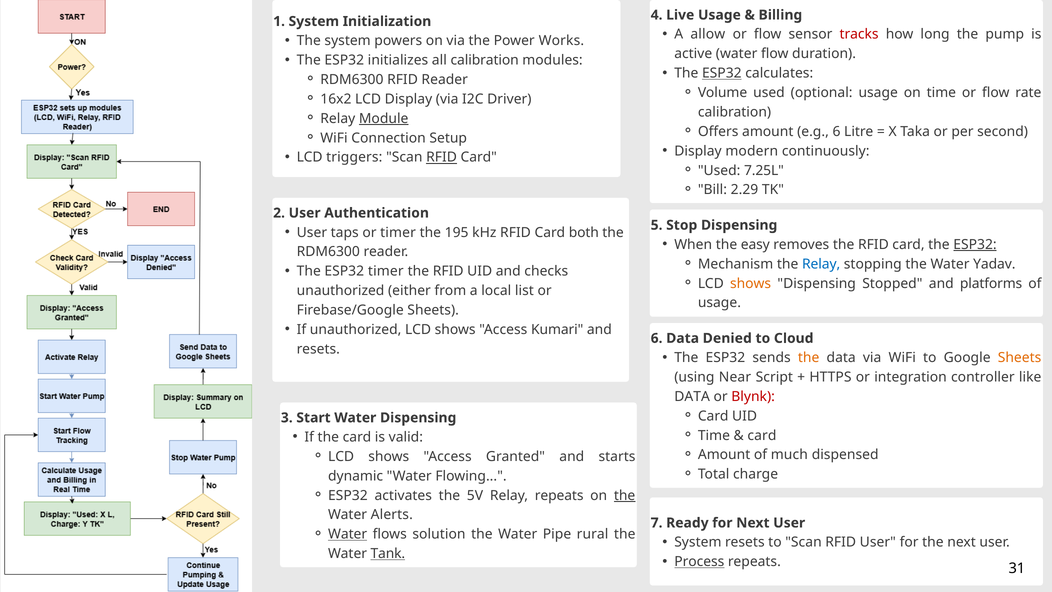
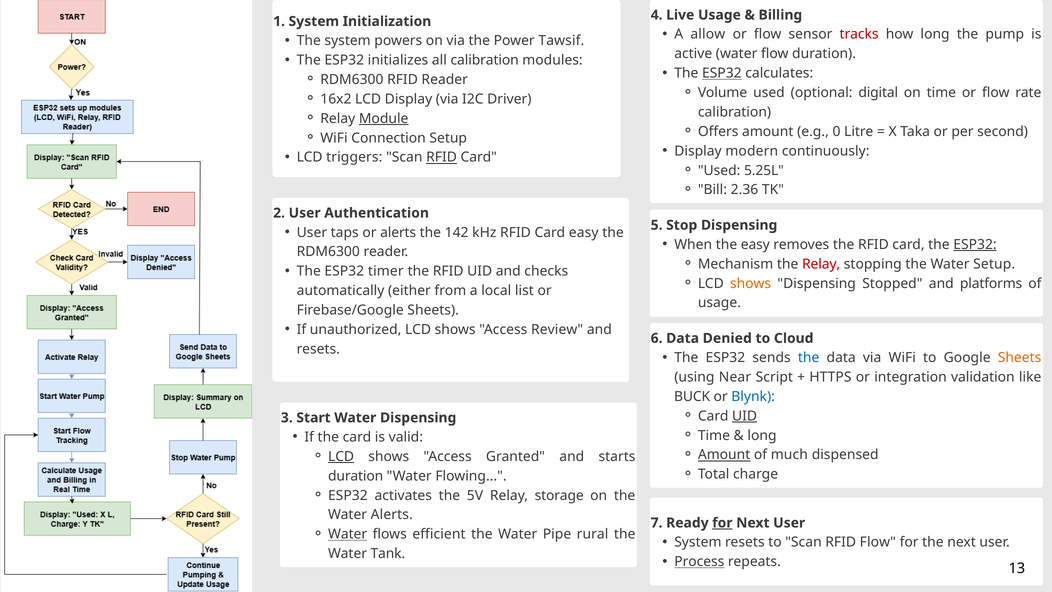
Works: Works -> Tawsif
optional usage: usage -> digital
e.g 6: 6 -> 0
7.25L: 7.25L -> 5.25L
2.29: 2.29 -> 2.36
or timer: timer -> alerts
195: 195 -> 142
Card both: both -> easy
Relay at (821, 264) colour: blue -> red
Water Yadav: Yadav -> Setup
unauthorized at (341, 291): unauthorized -> automatically
Kumari: Kumari -> Review
the at (809, 358) colour: orange -> blue
controller: controller -> validation
DATA at (692, 396): DATA -> BUCK
Blynk colour: red -> blue
UID at (745, 416) underline: none -> present
card at (762, 435): card -> long
Amount at (724, 455) underline: none -> present
LCD at (341, 456) underline: none -> present
dynamic at (356, 476): dynamic -> duration
Relay repeats: repeats -> storage
the at (625, 495) underline: present -> none
for at (722, 523) underline: none -> present
solution: solution -> efficient
RFID User: User -> Flow
Tank underline: present -> none
31: 31 -> 13
